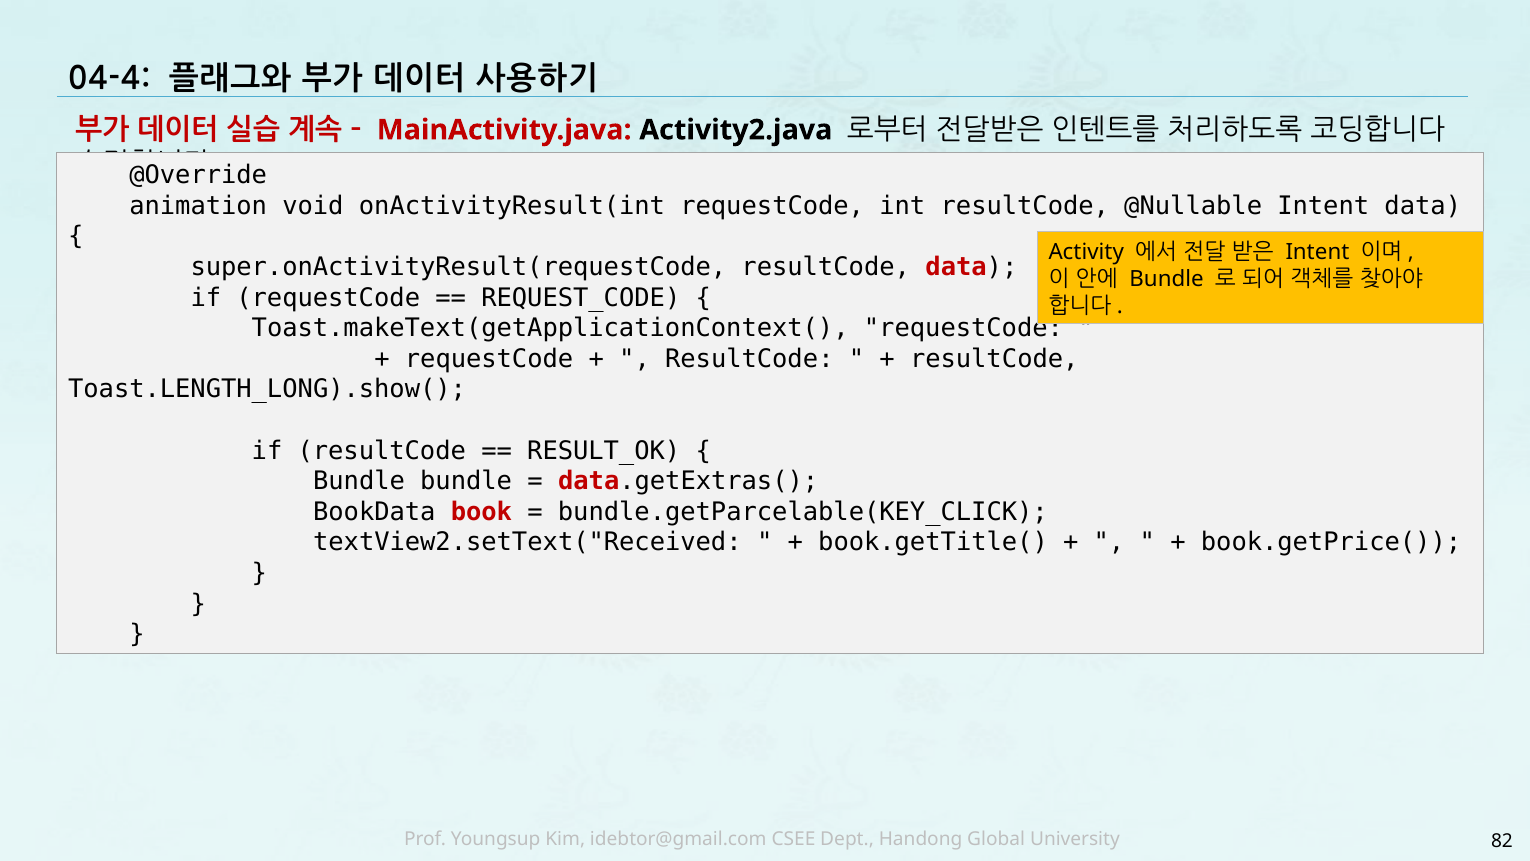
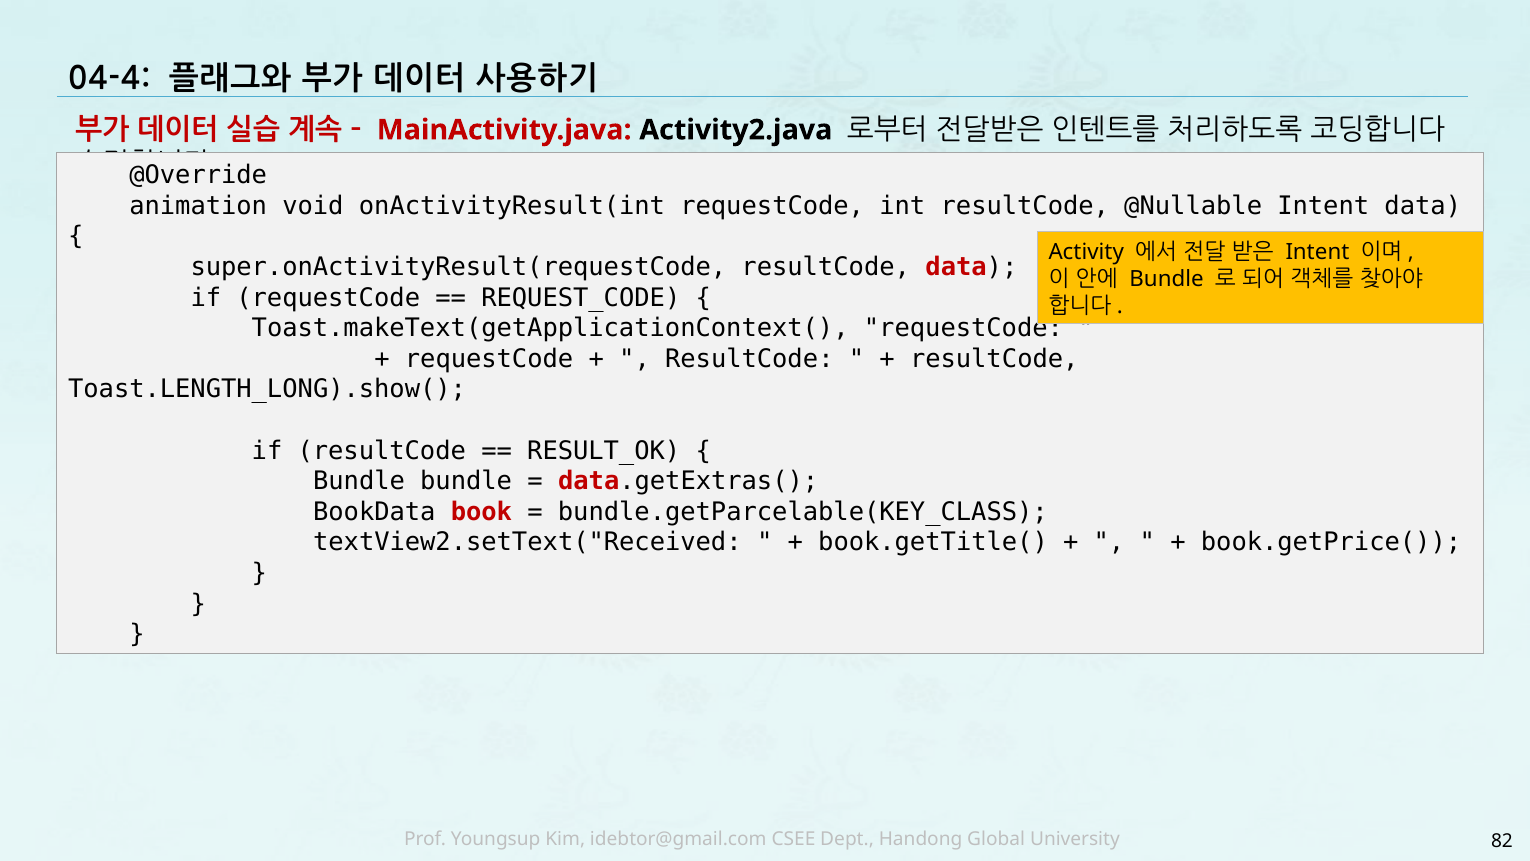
bundle.getParcelable(KEY_CLICK: bundle.getParcelable(KEY_CLICK -> bundle.getParcelable(KEY_CLASS
